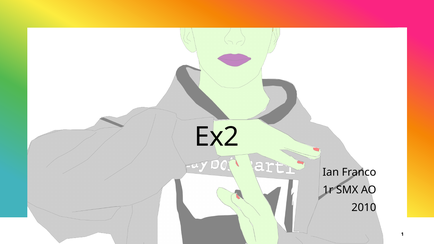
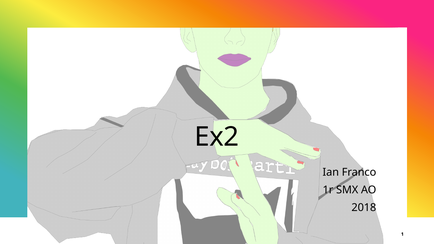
2010: 2010 -> 2018
